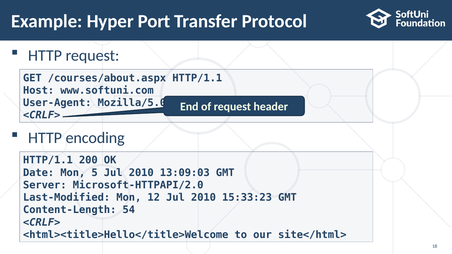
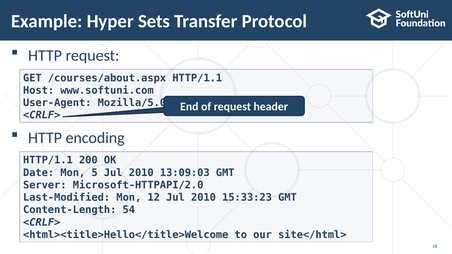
Port: Port -> Sets
